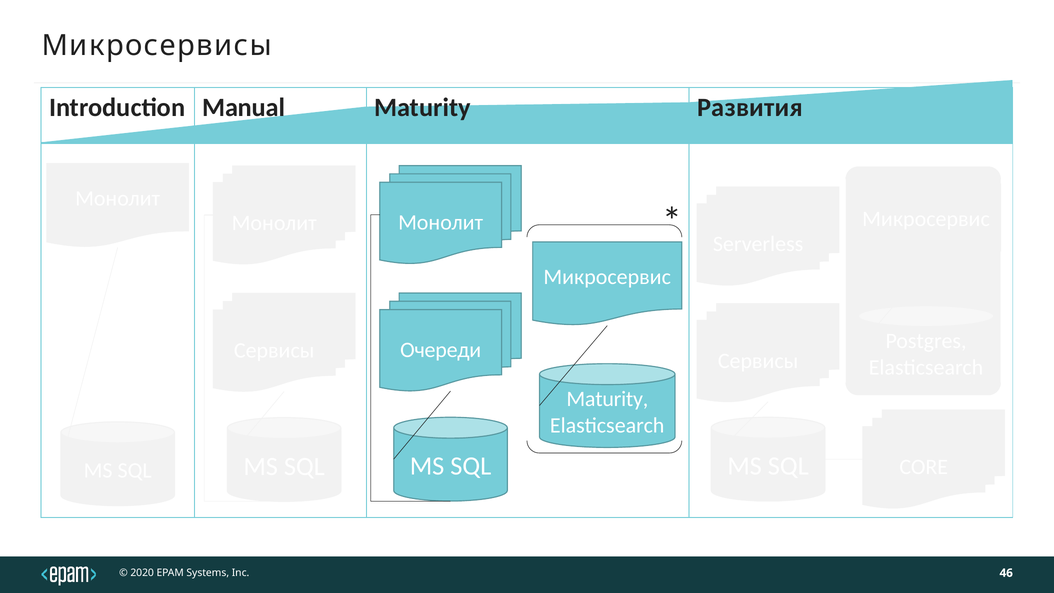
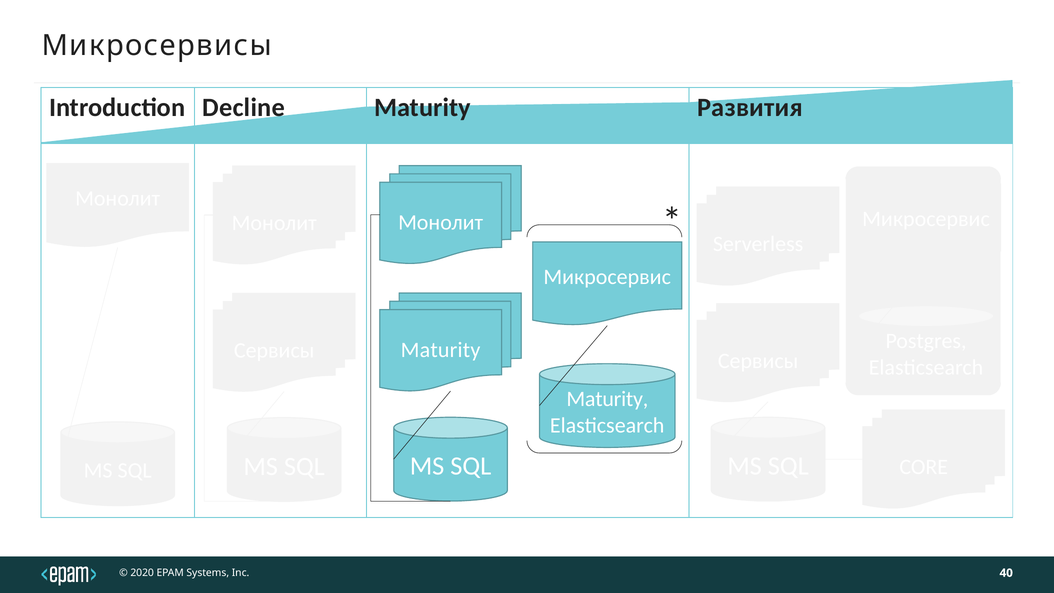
Manual: Manual -> Decline
Очереди at (441, 350): Очереди -> Maturity
46: 46 -> 40
